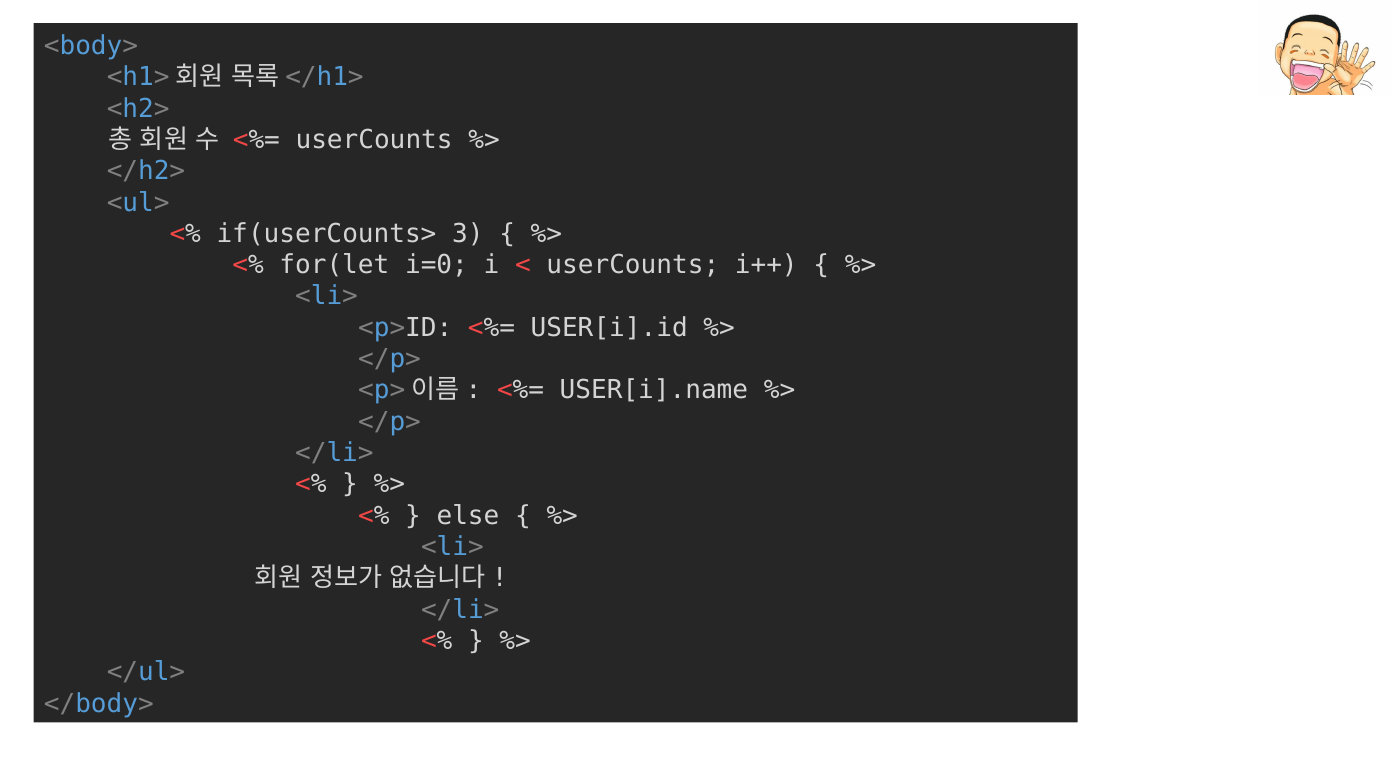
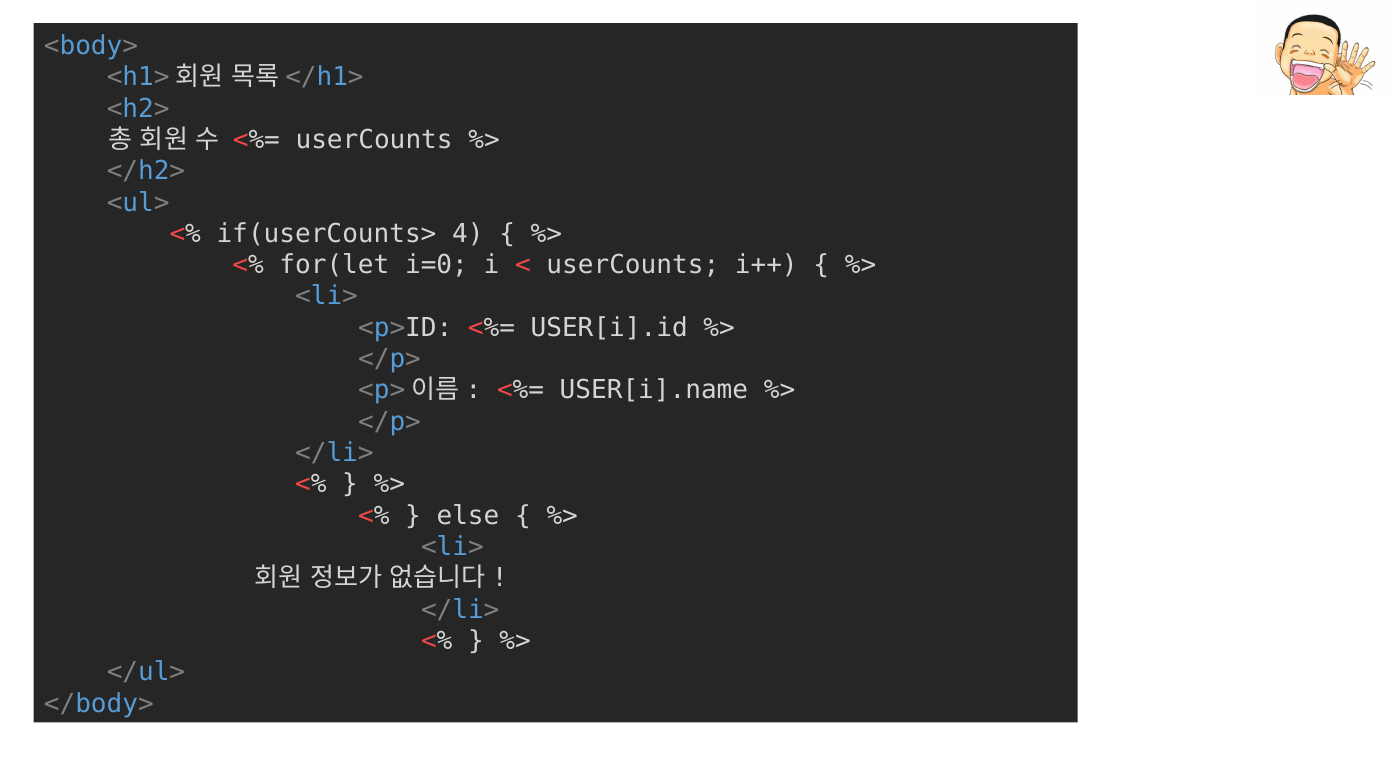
3: 3 -> 4
